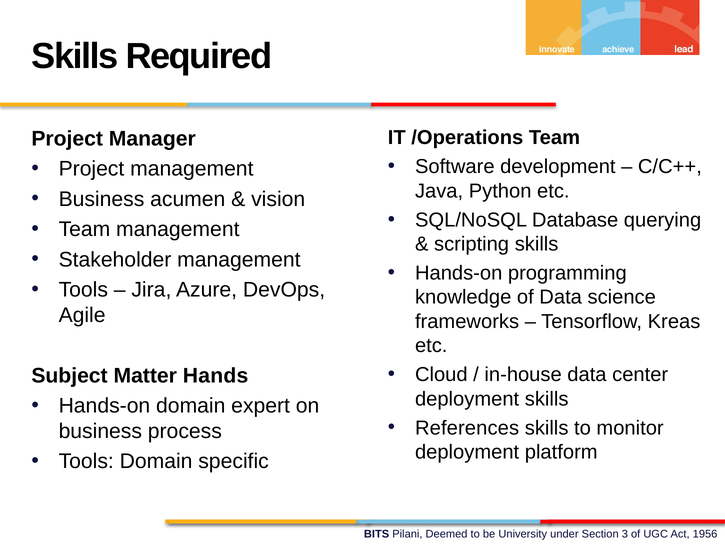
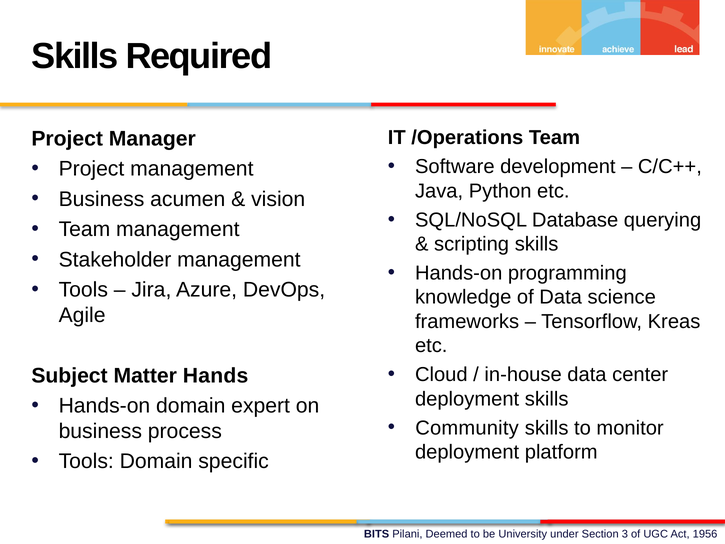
References: References -> Community
